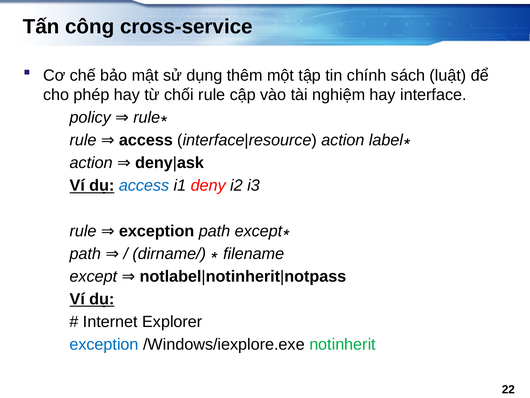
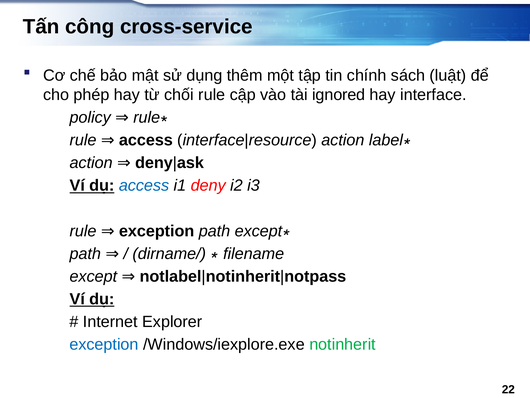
nghiệm: nghiệm -> ignored
